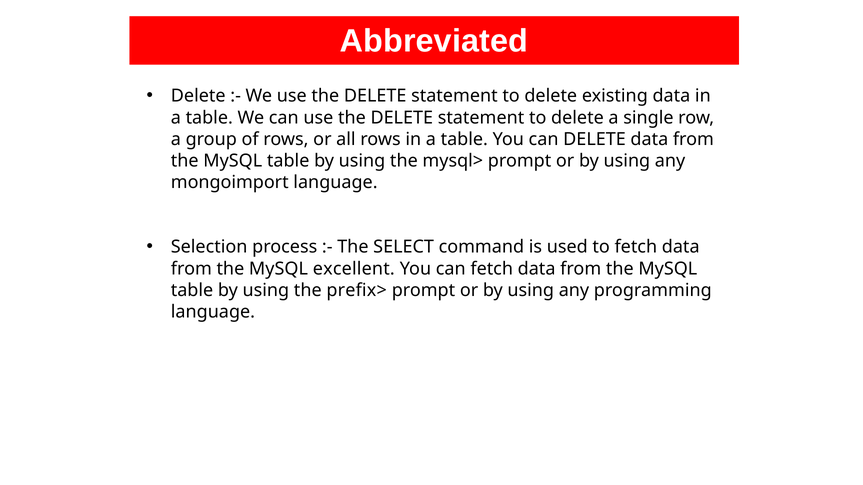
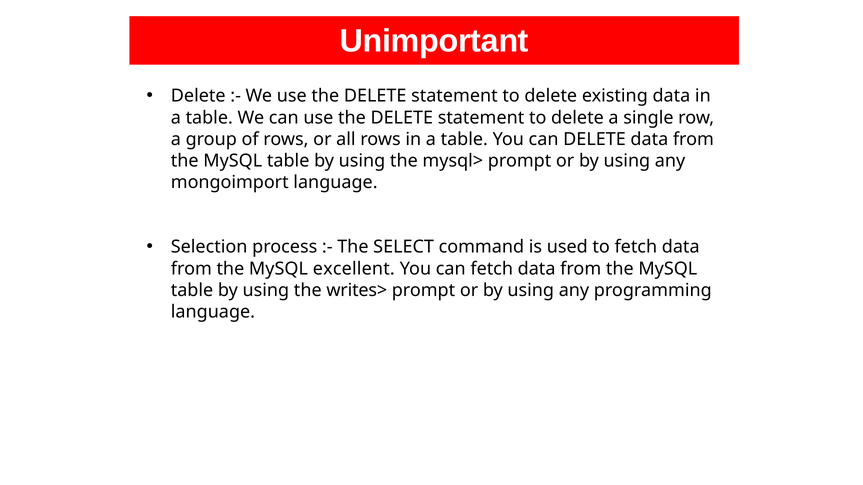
Abbreviated: Abbreviated -> Unimportant
prefix>: prefix> -> writes>
